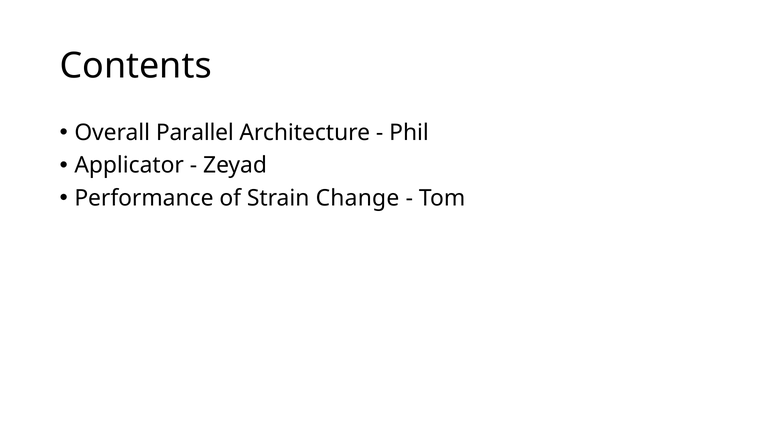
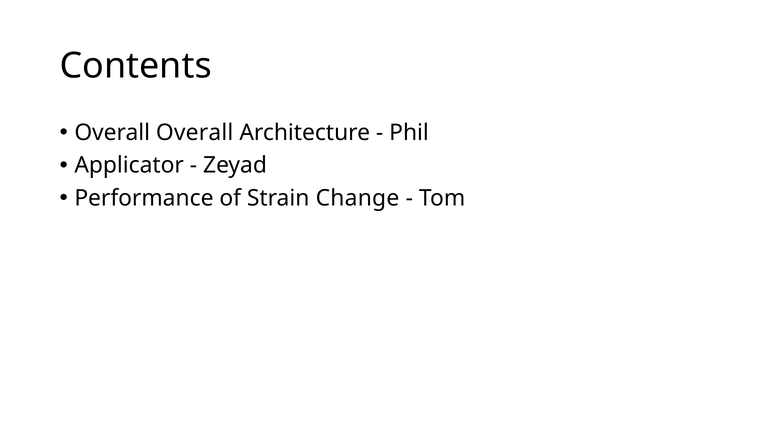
Overall Parallel: Parallel -> Overall
